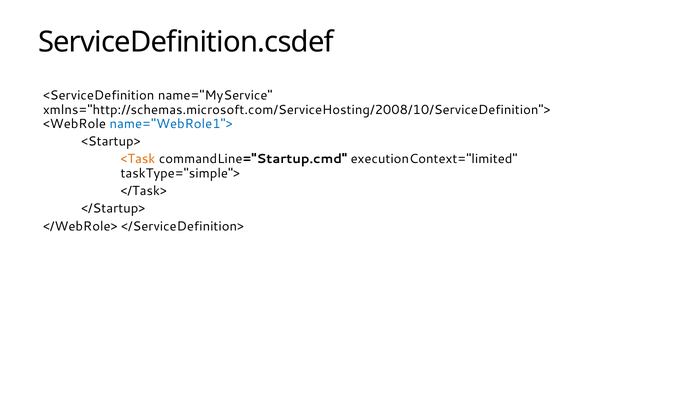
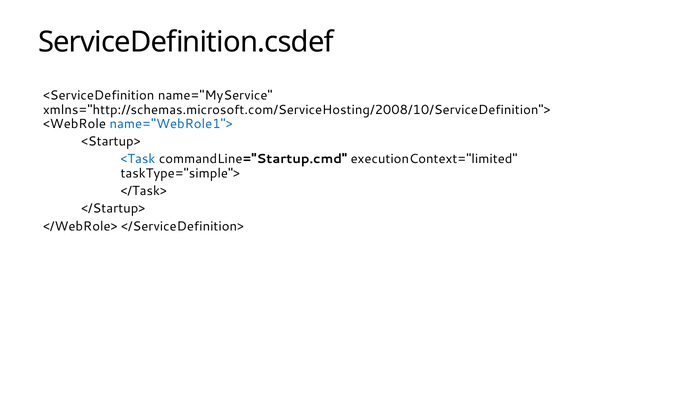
<Task colour: orange -> blue
